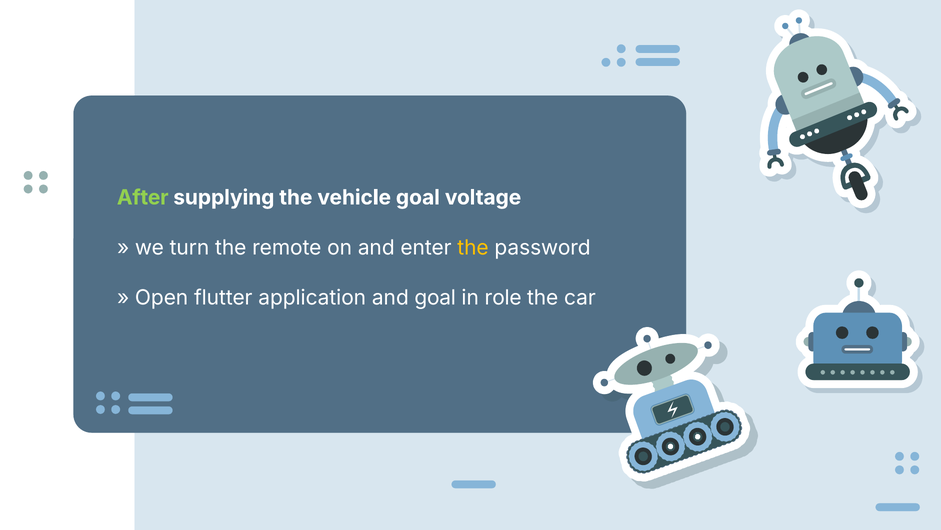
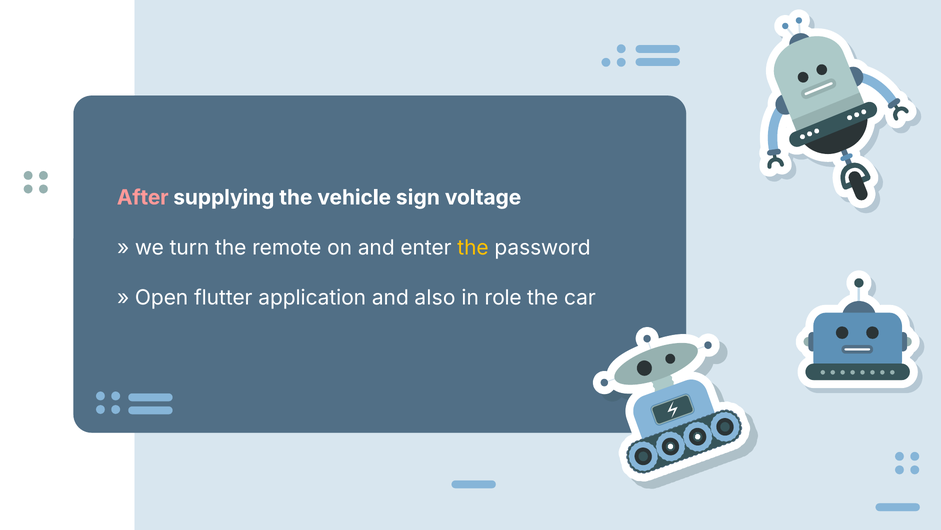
After colour: light green -> pink
vehicle goal: goal -> sign
and goal: goal -> also
